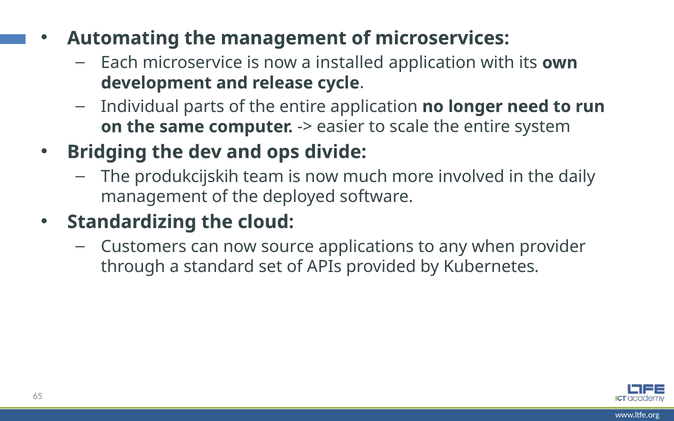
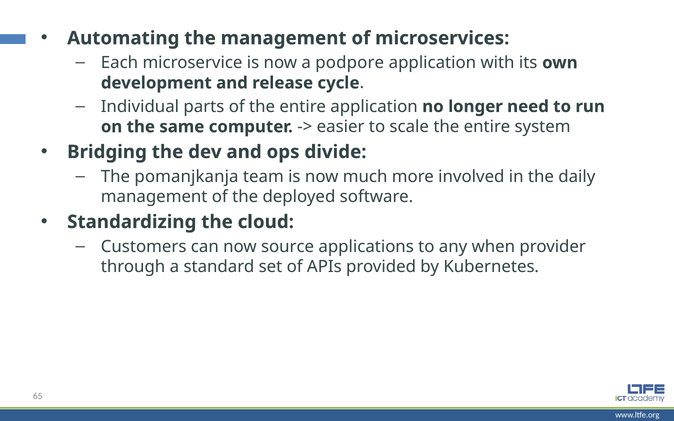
installed: installed -> podpore
produkcijskih: produkcijskih -> pomanjkanja
